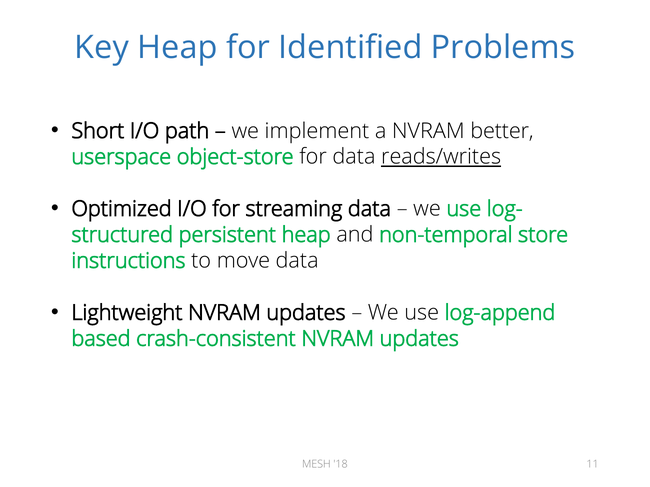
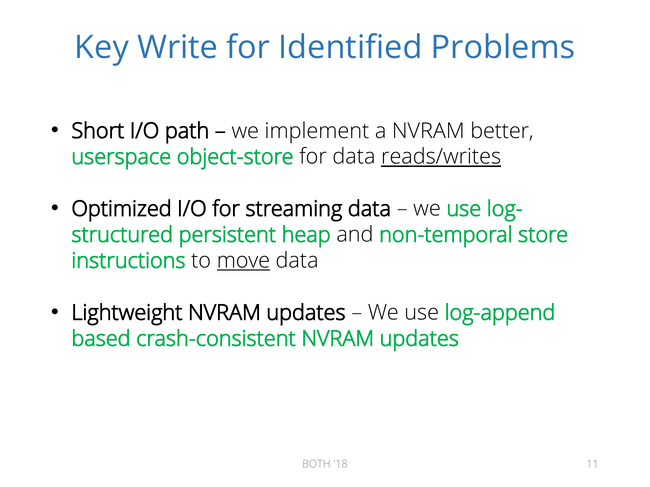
Key Heap: Heap -> Write
move underline: none -> present
MESH: MESH -> BOTH
